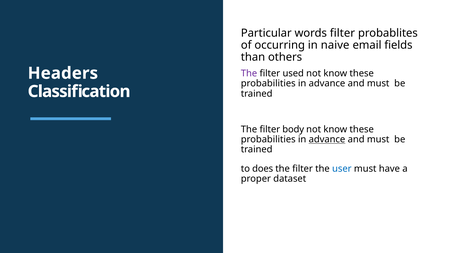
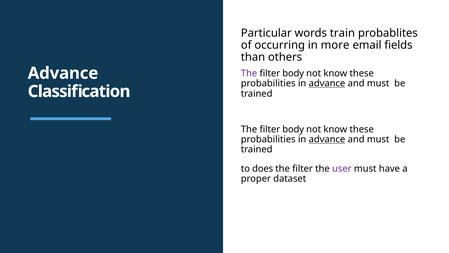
words filter: filter -> train
naive: naive -> more
Headers at (63, 73): Headers -> Advance
used at (293, 73): used -> body
advance at (327, 83) underline: none -> present
user colour: blue -> purple
